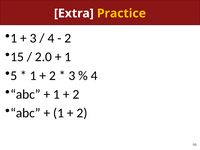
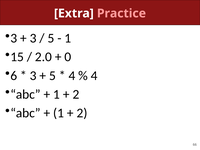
Practice colour: yellow -> pink
1 at (14, 38): 1 -> 3
4 at (51, 38): 4 -> 5
2 at (68, 38): 2 -> 1
1 at (68, 57): 1 -> 0
5: 5 -> 6
1 at (33, 76): 1 -> 3
2 at (53, 76): 2 -> 5
3 at (72, 76): 3 -> 4
